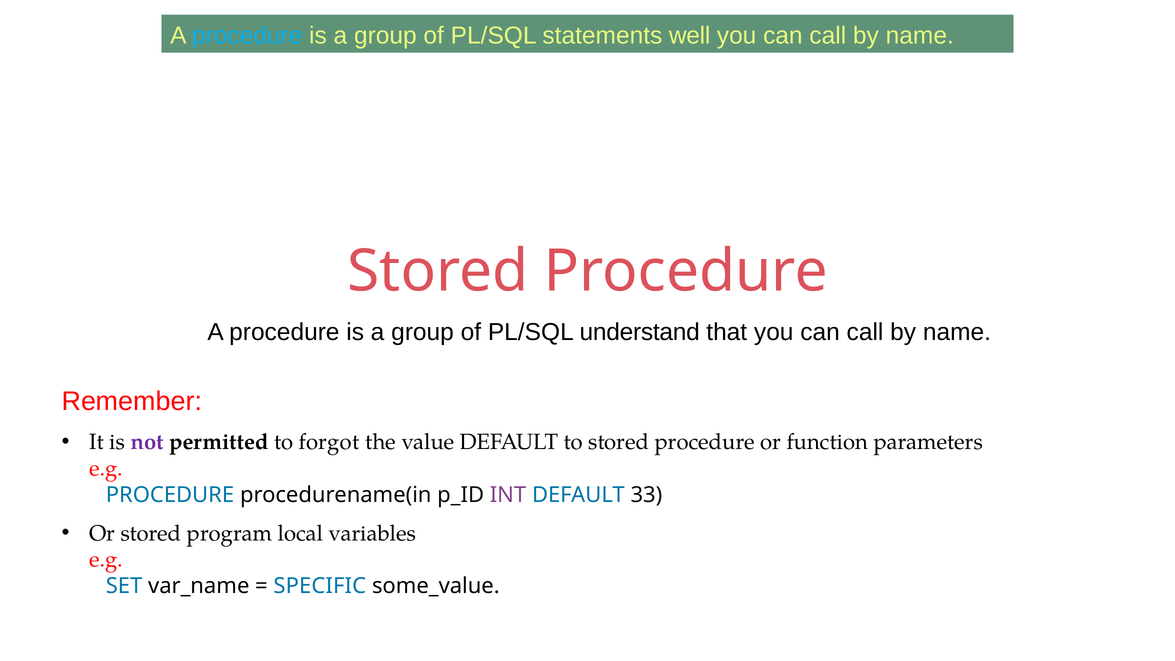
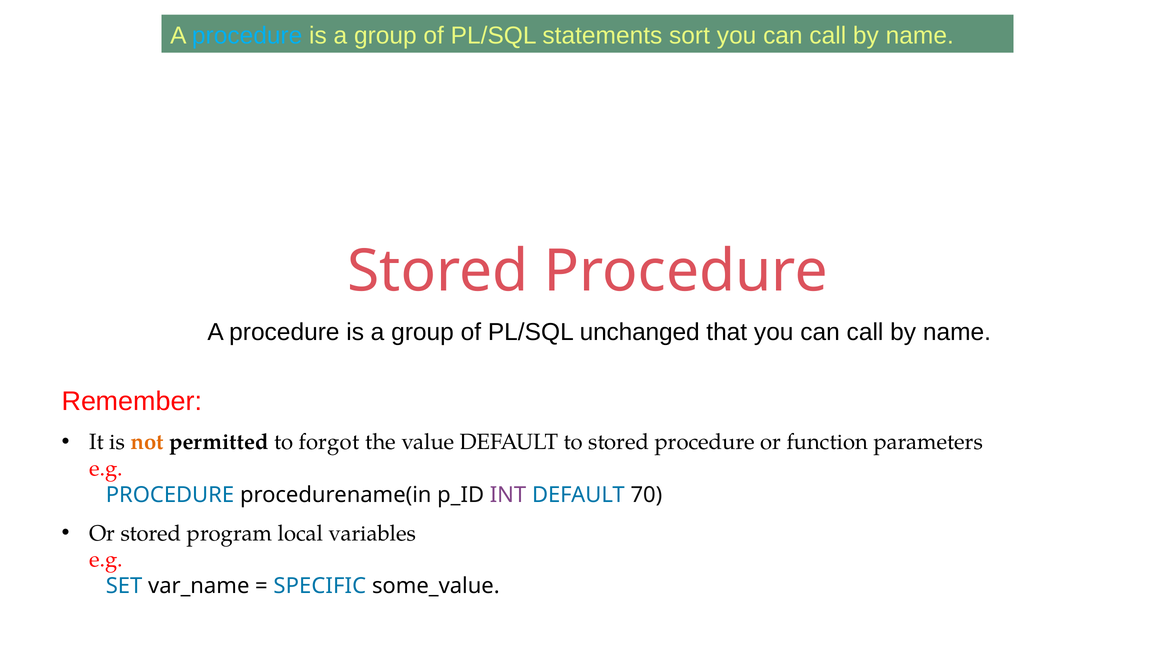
well: well -> sort
understand: understand -> unchanged
not colour: purple -> orange
33: 33 -> 70
